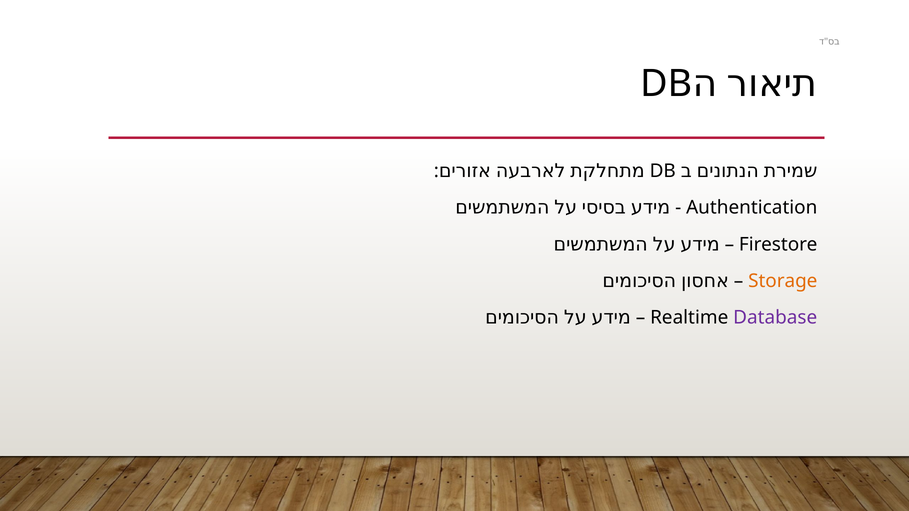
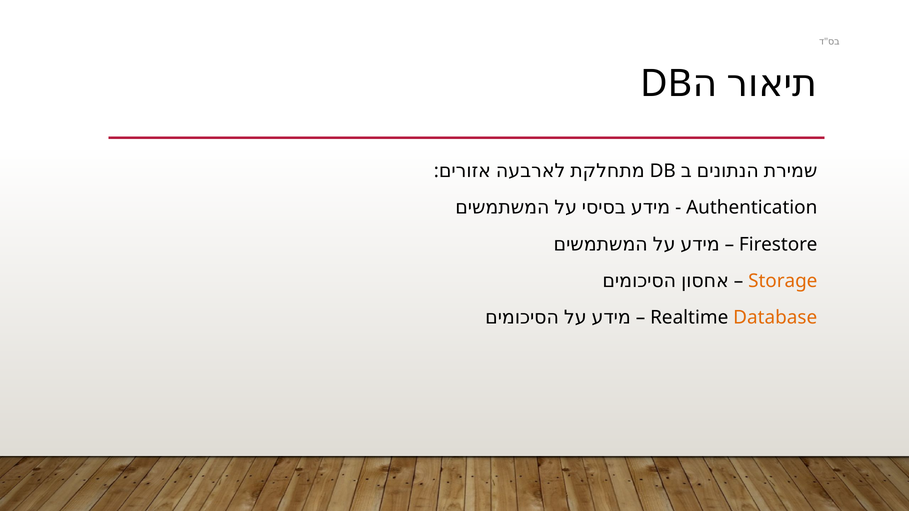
Database colour: purple -> orange
